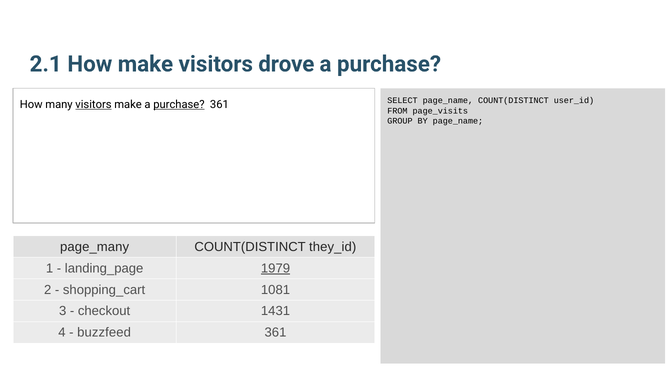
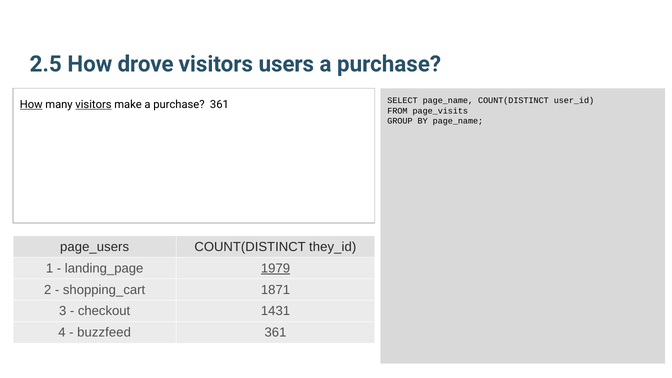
2.1: 2.1 -> 2.5
How make: make -> drove
drove: drove -> users
How at (31, 104) underline: none -> present
purchase at (179, 104) underline: present -> none
page_many: page_many -> page_users
1081: 1081 -> 1871
